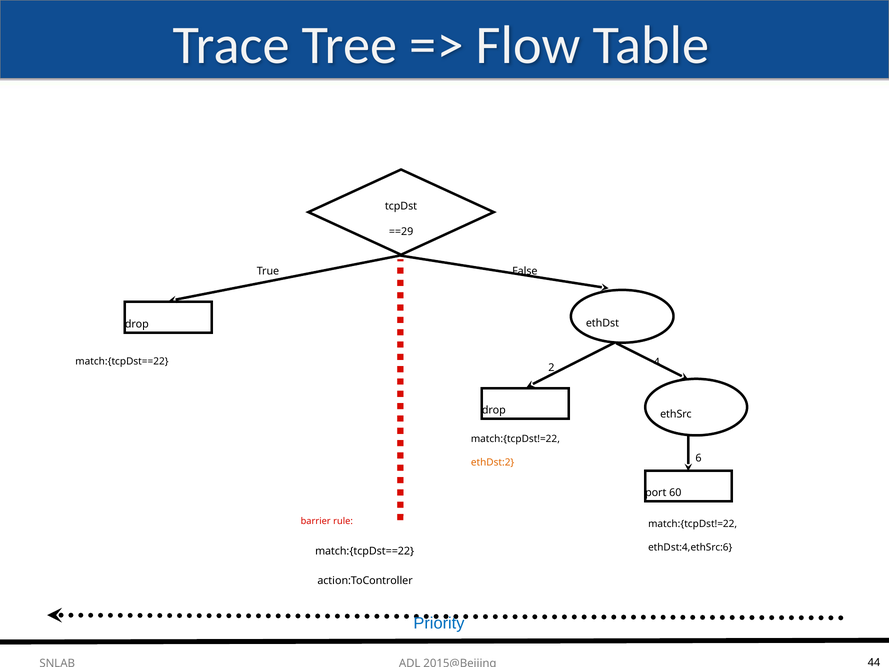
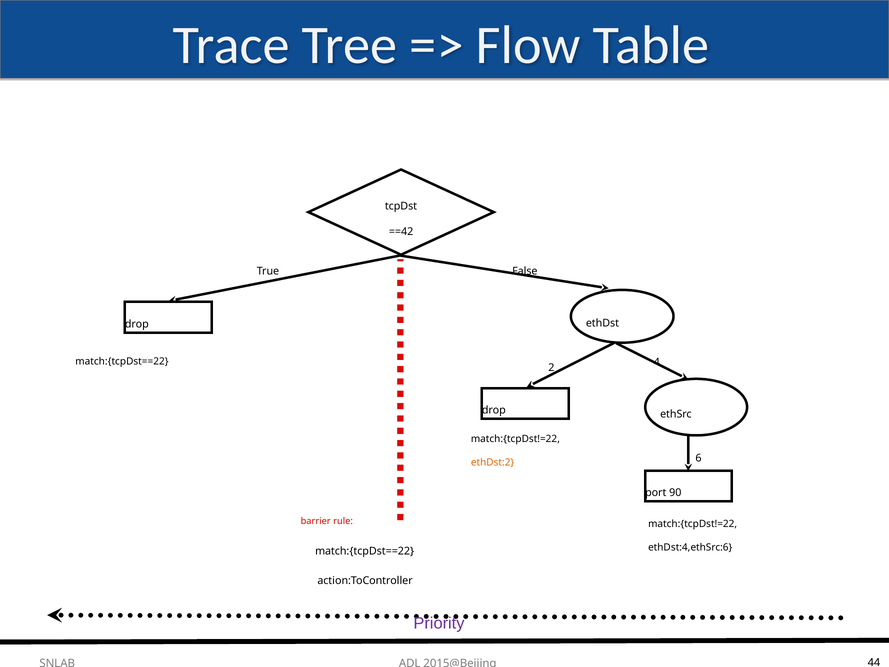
==29: ==29 -> ==42
60: 60 -> 90
Priority colour: blue -> purple
